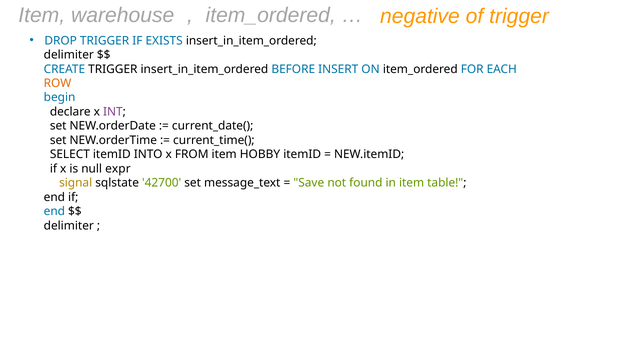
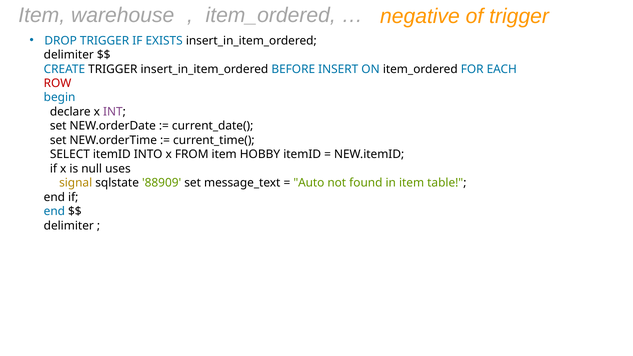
ROW colour: orange -> red
expr: expr -> uses
42700: 42700 -> 88909
Save: Save -> Auto
